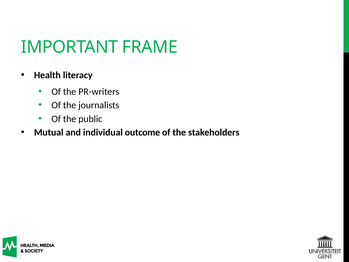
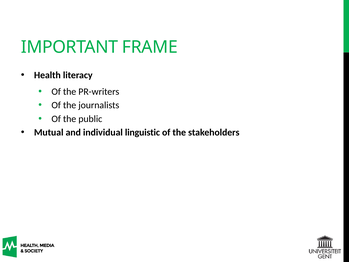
outcome: outcome -> linguistic
